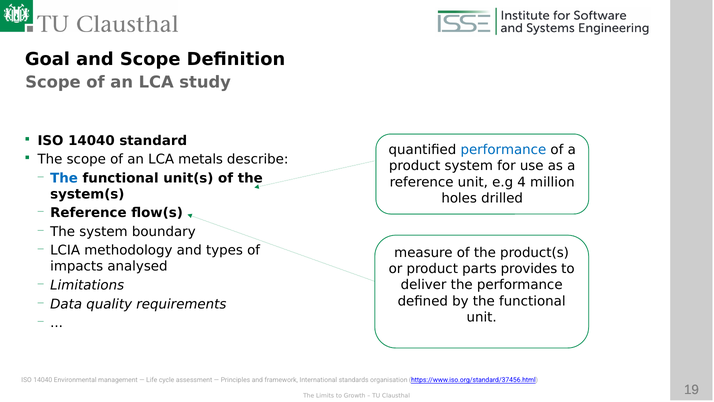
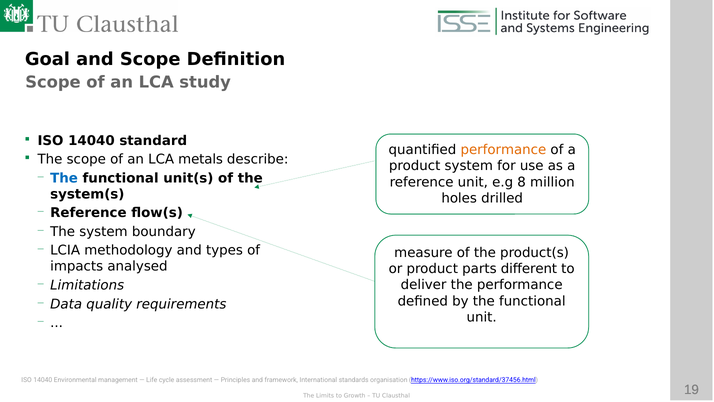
performance at (503, 150) colour: blue -> orange
4: 4 -> 8
provides: provides -> different
